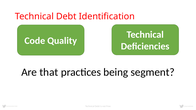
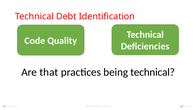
being segment: segment -> technical
